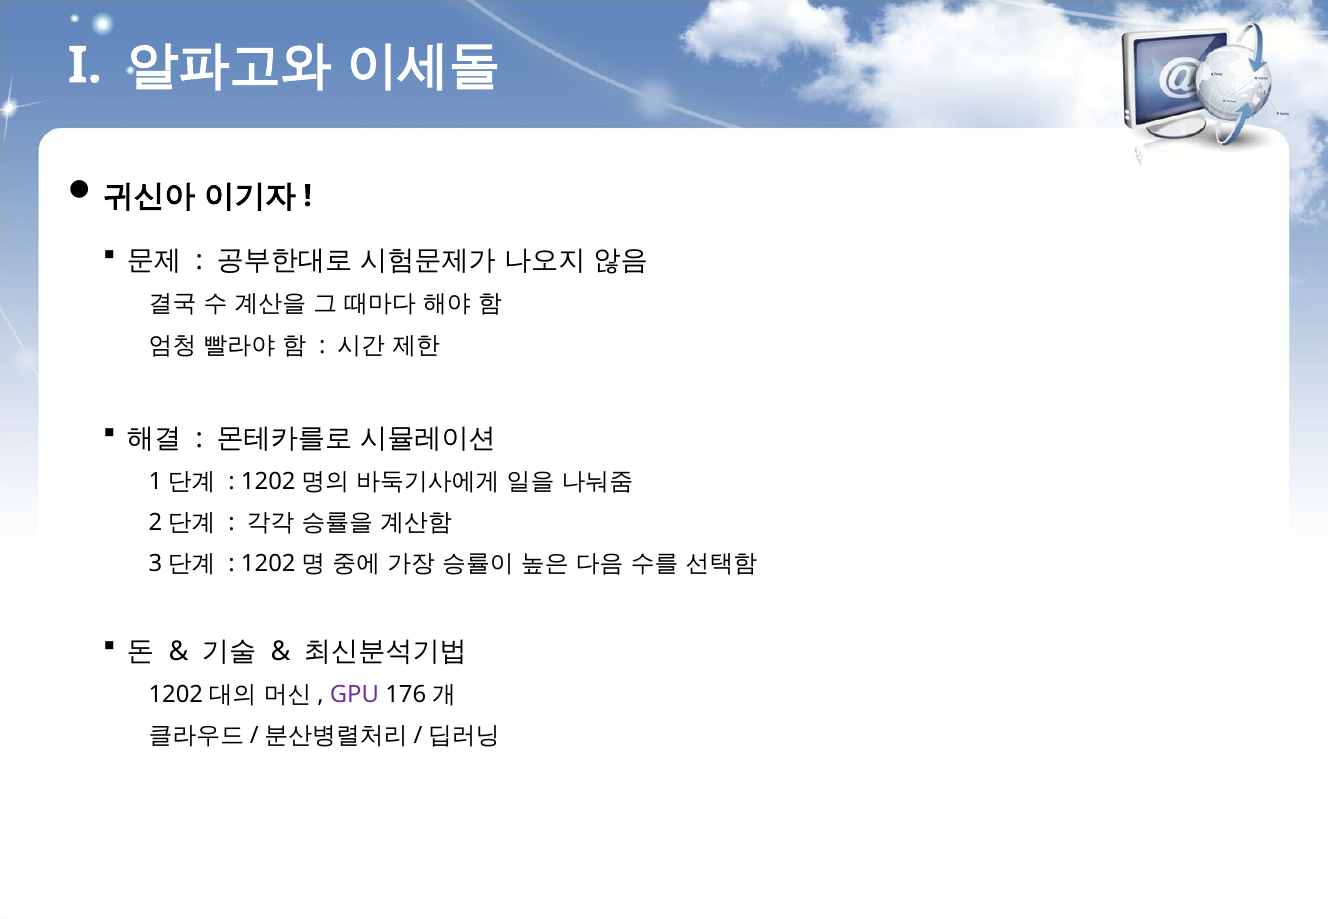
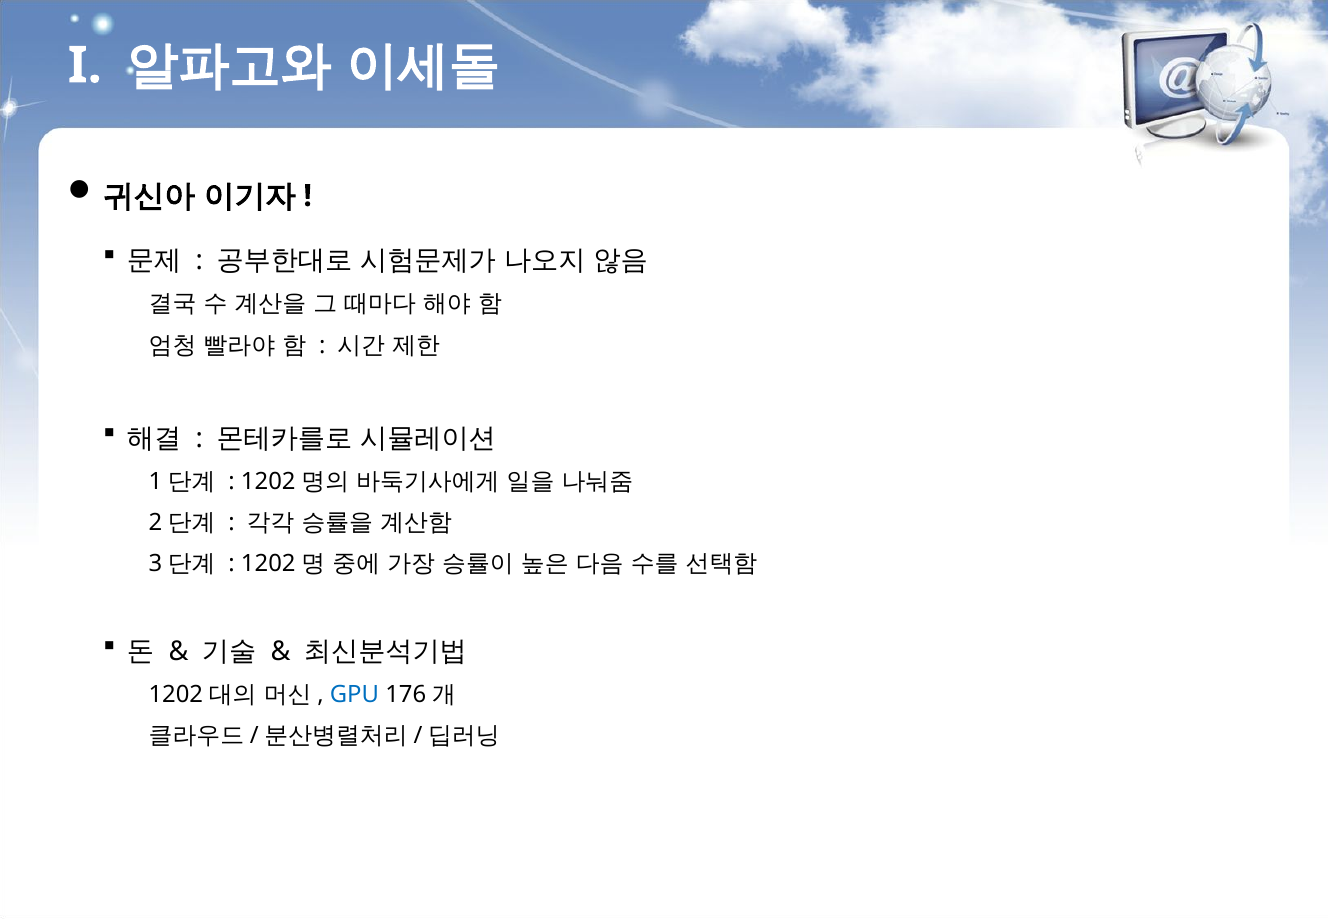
GPU colour: purple -> blue
